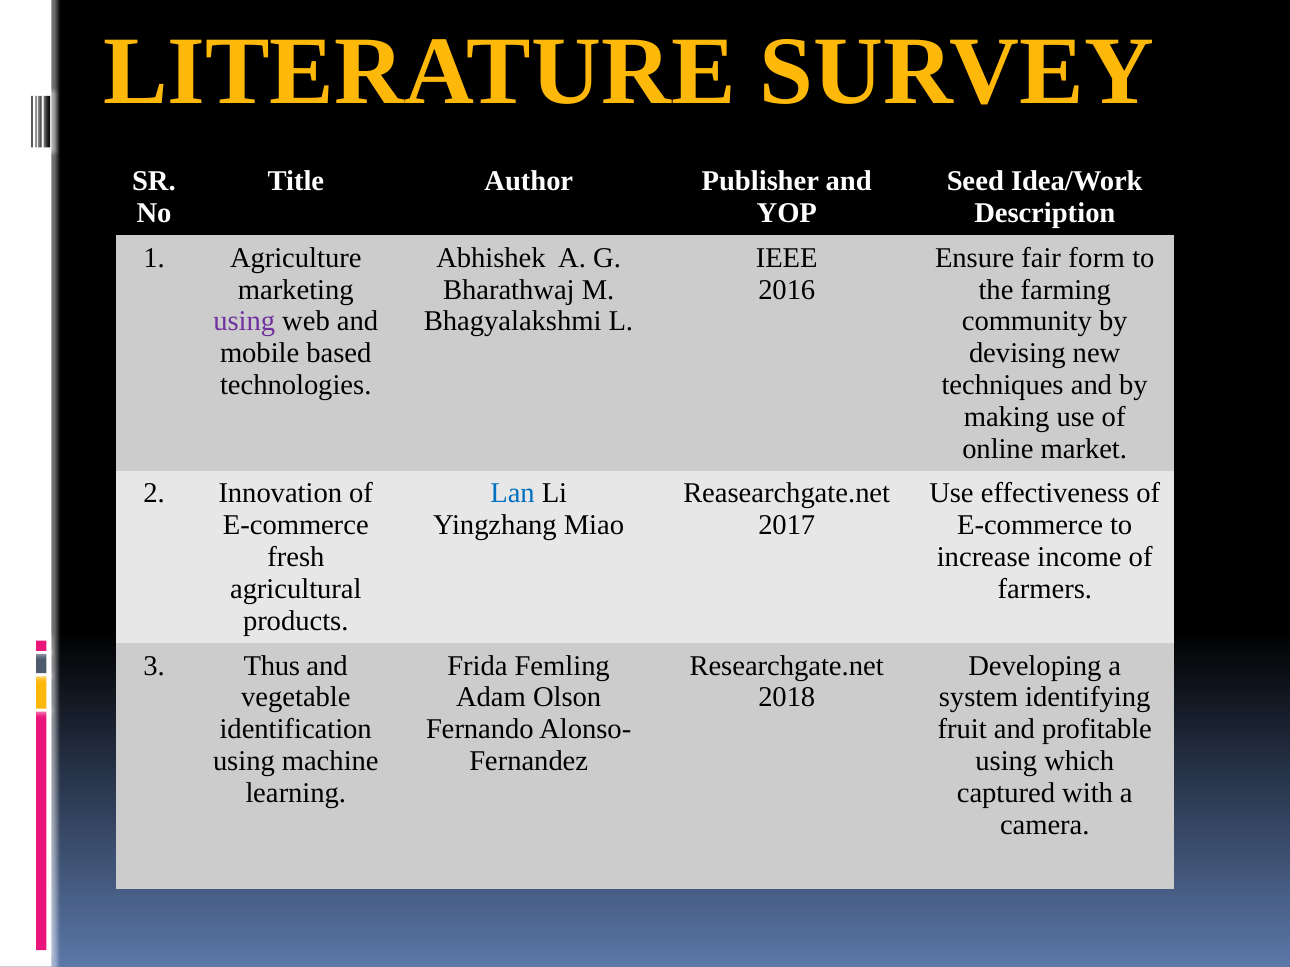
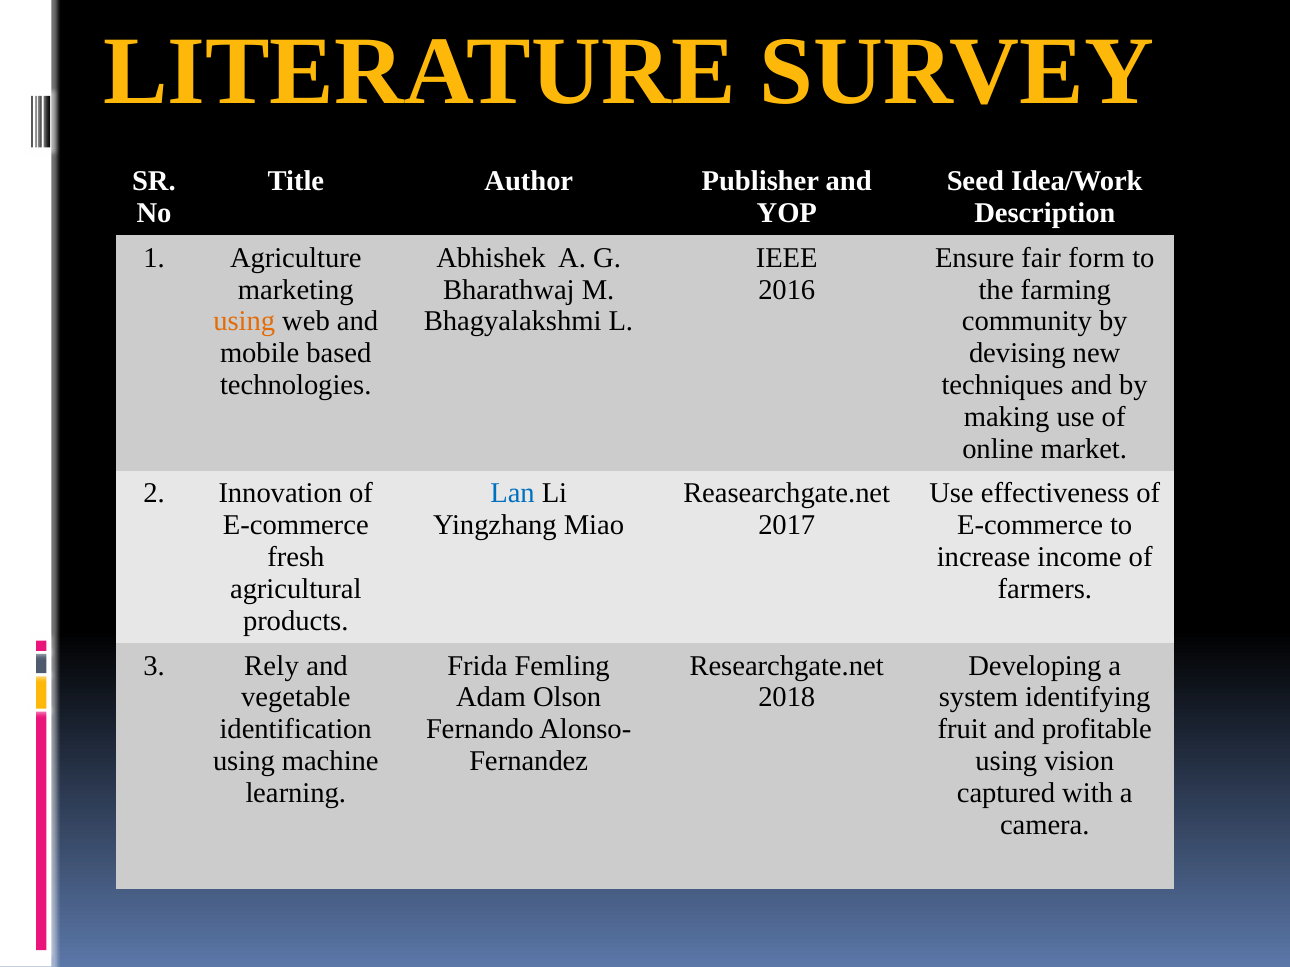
using at (244, 322) colour: purple -> orange
Thus: Thus -> Rely
which: which -> vision
